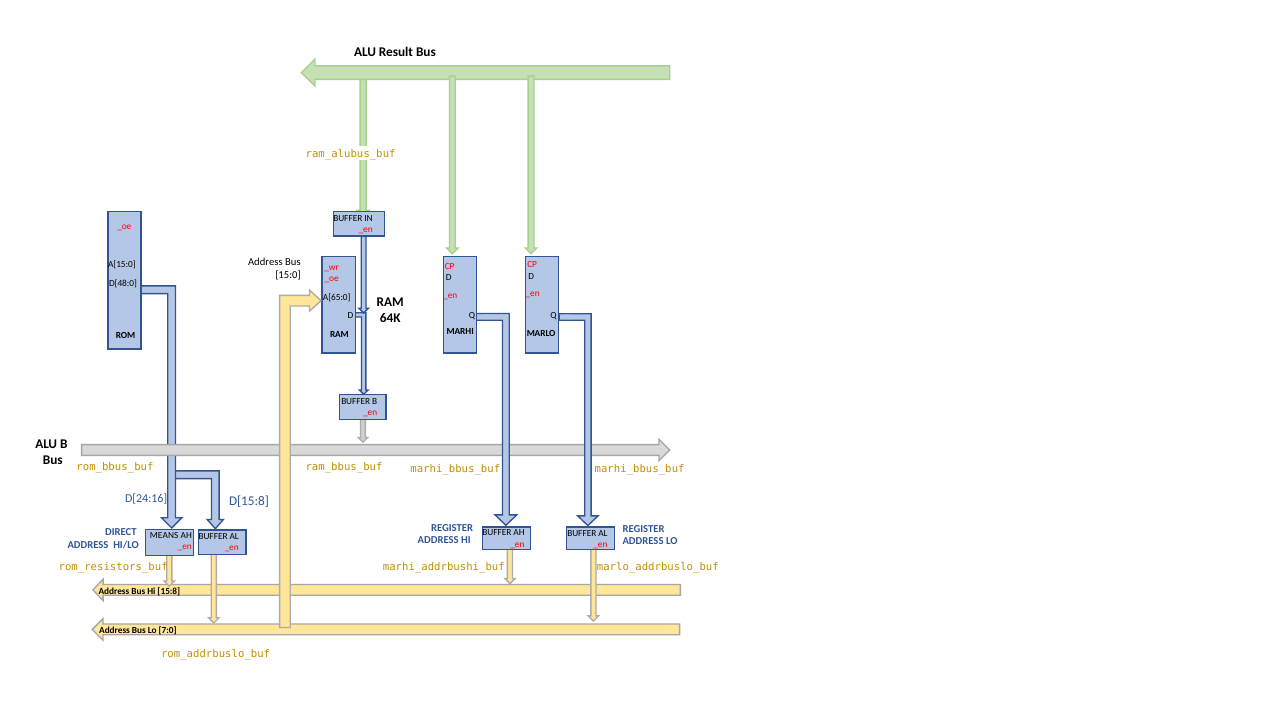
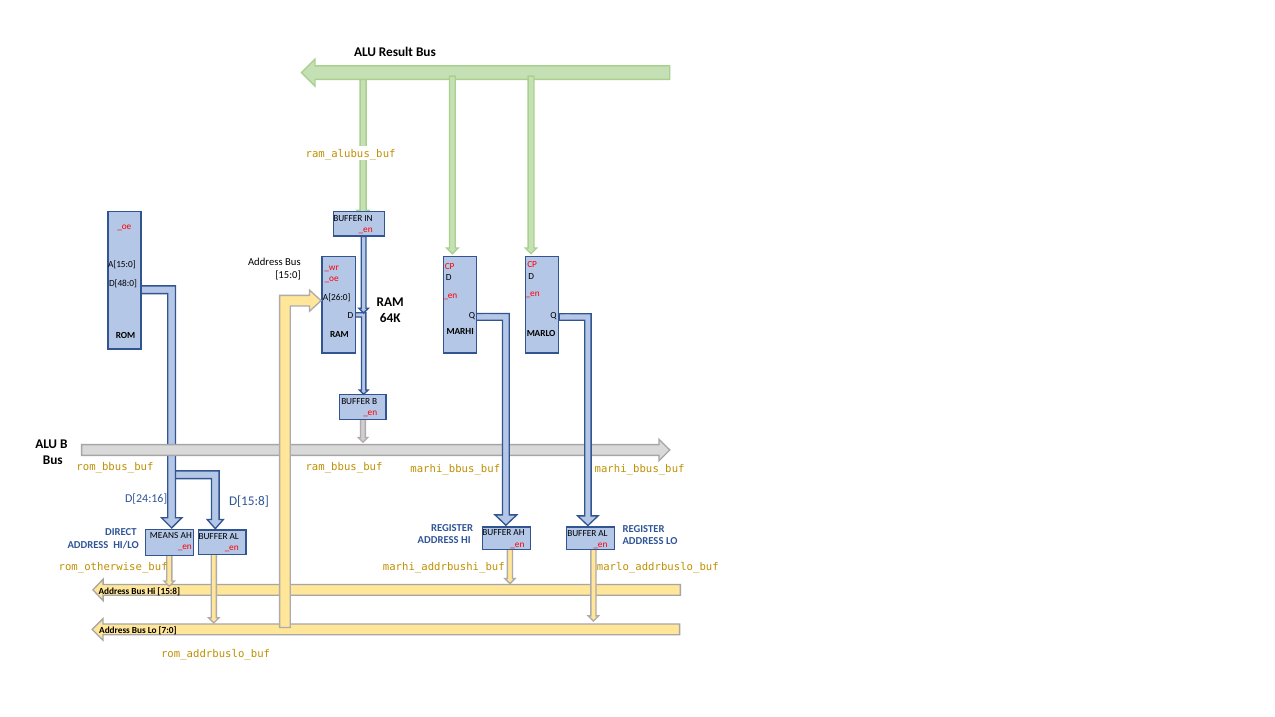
A[65:0: A[65:0 -> A[26:0
rom_resistors_buf: rom_resistors_buf -> rom_otherwise_buf
